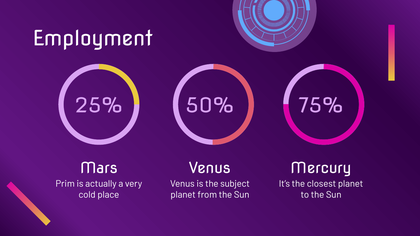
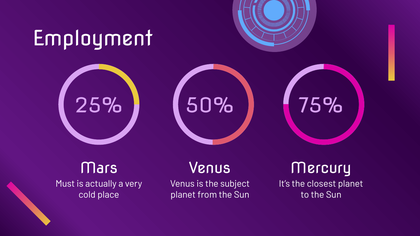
Prim: Prim -> Must
